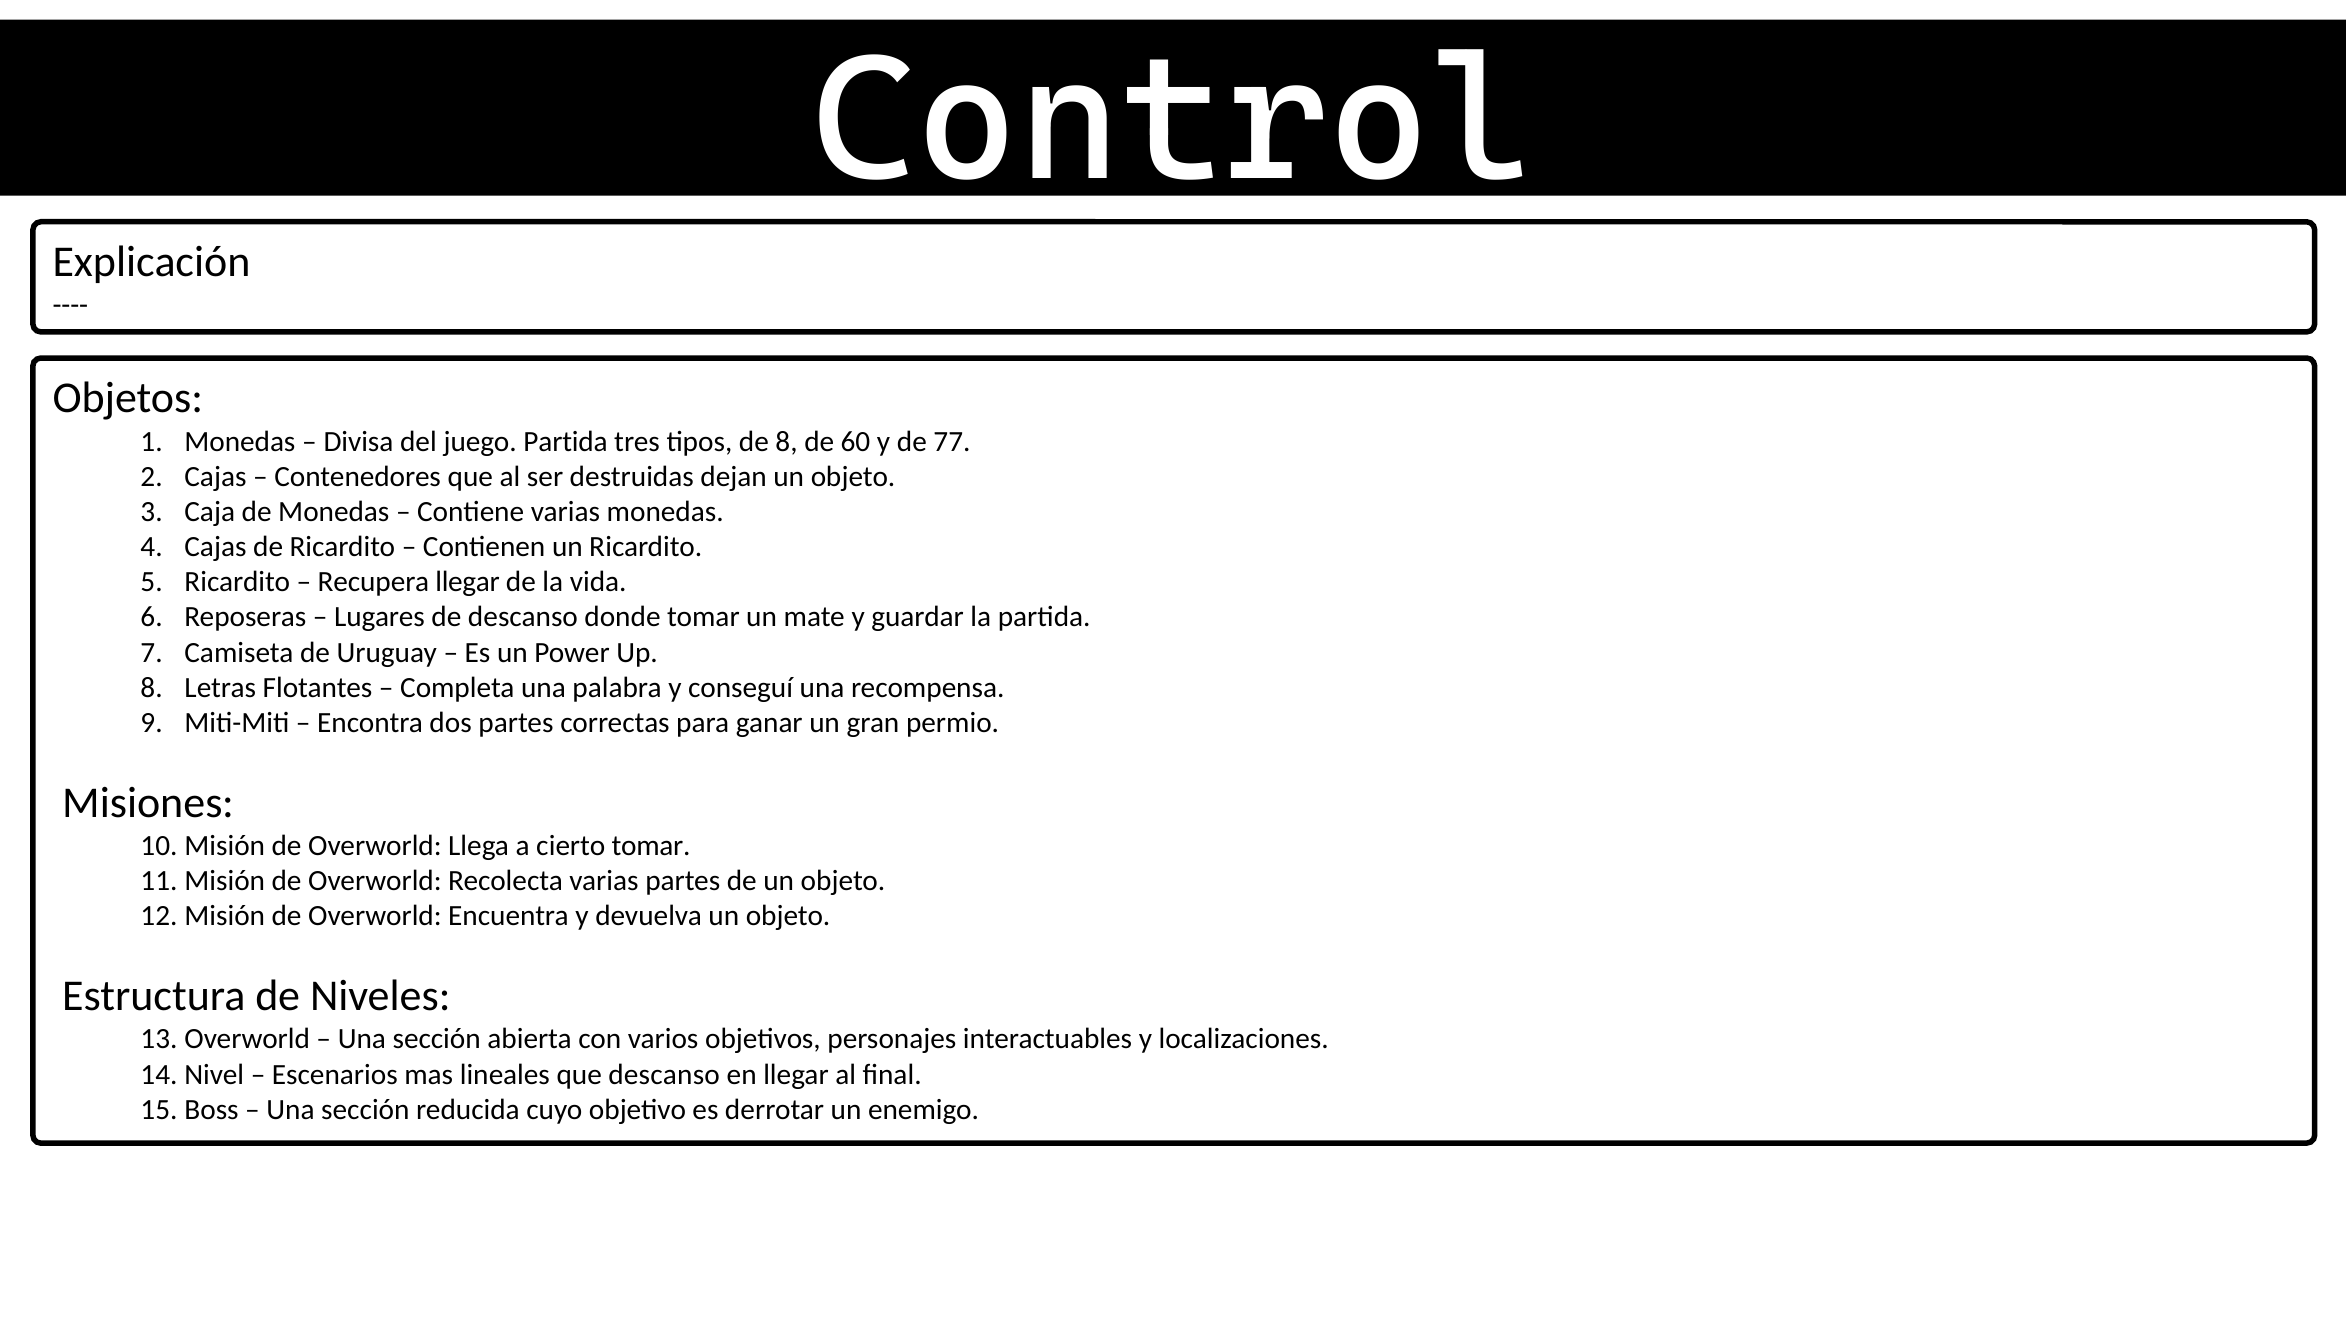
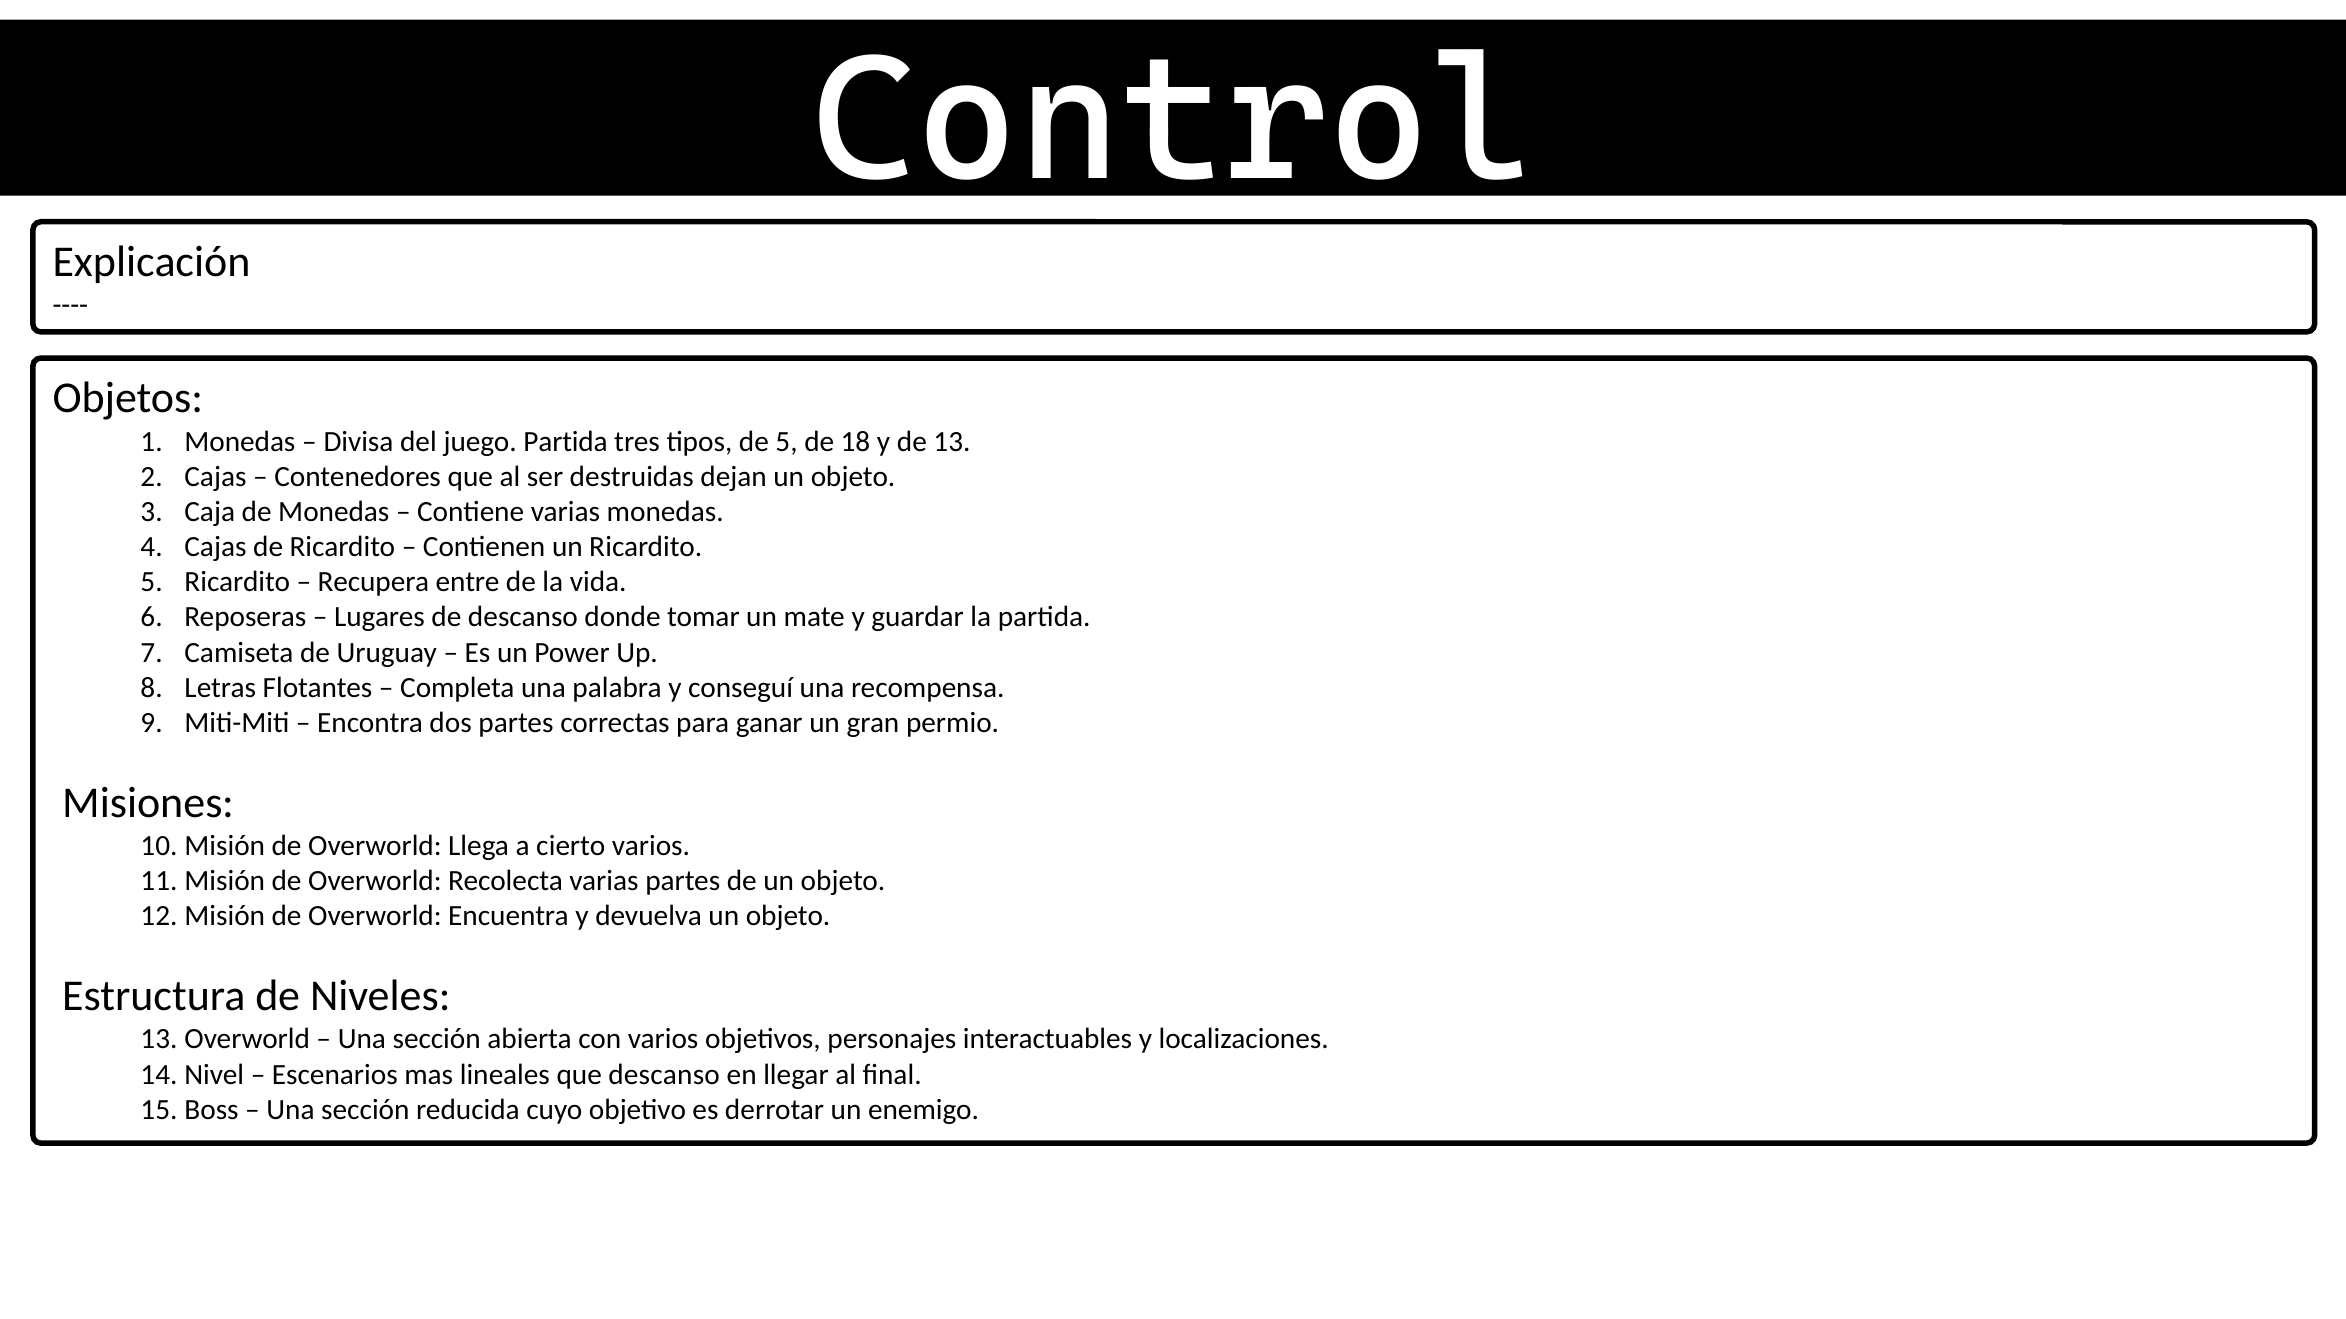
de 8: 8 -> 5
60: 60 -> 18
77: 77 -> 13
Recupera llegar: llegar -> entre
cierto tomar: tomar -> varios
